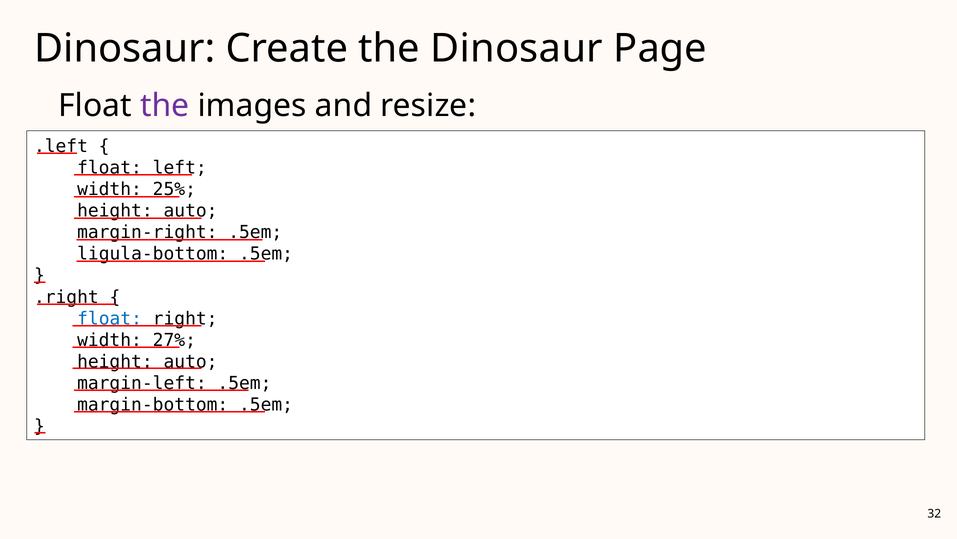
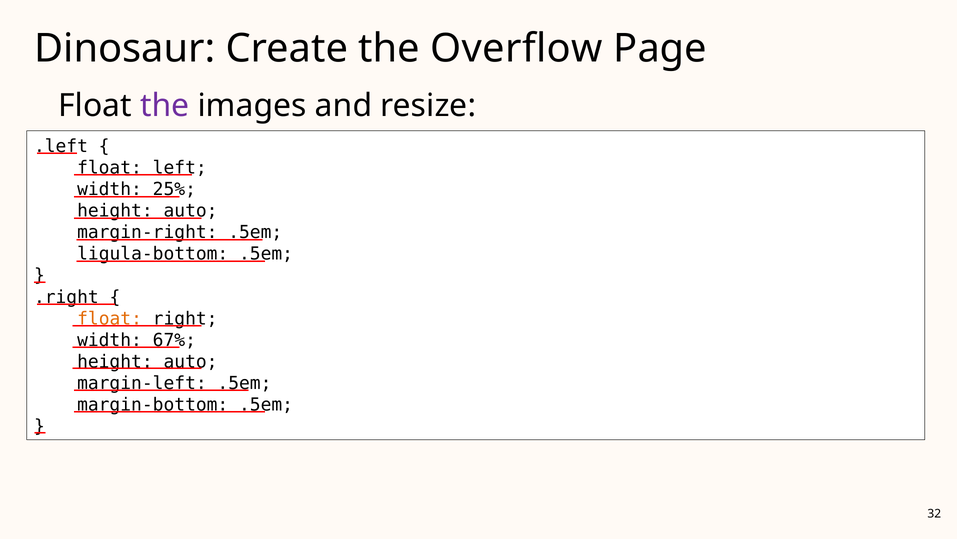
the Dinosaur: Dinosaur -> Overflow
float at (110, 318) colour: blue -> orange
27%: 27% -> 67%
